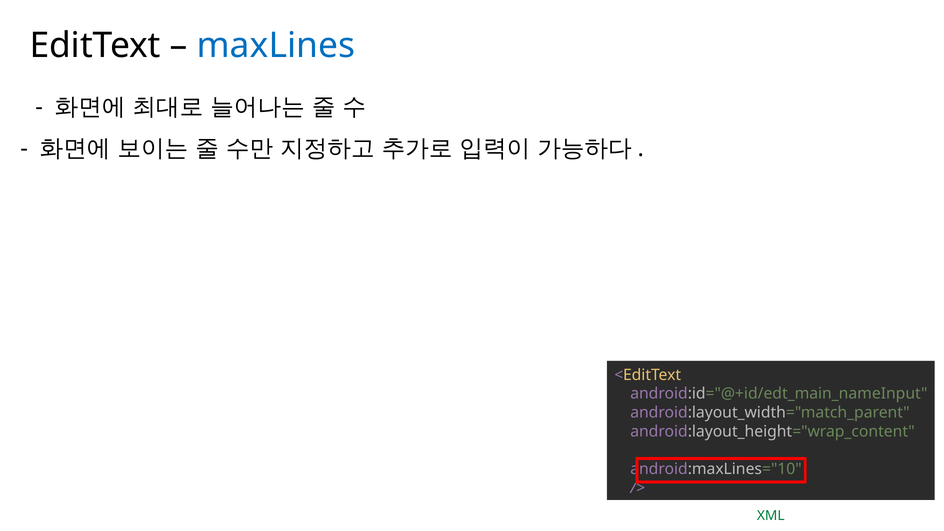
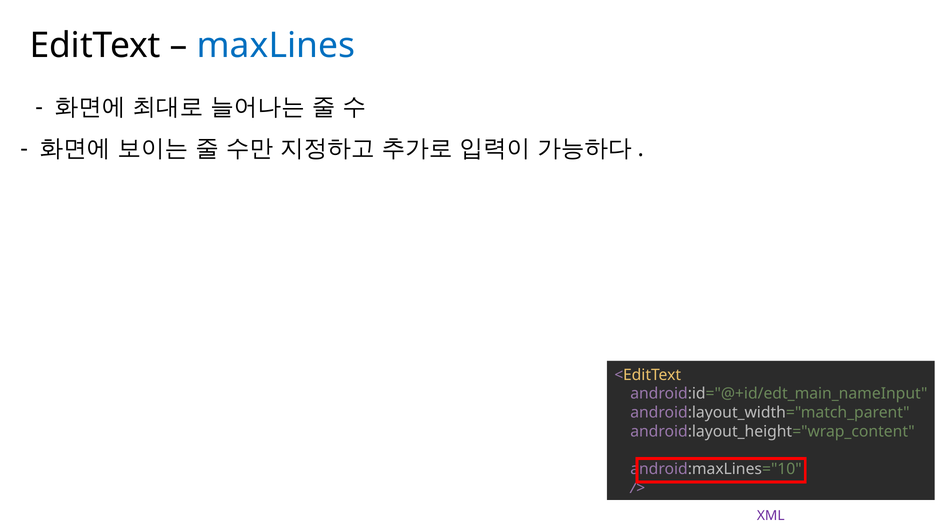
XML colour: green -> purple
